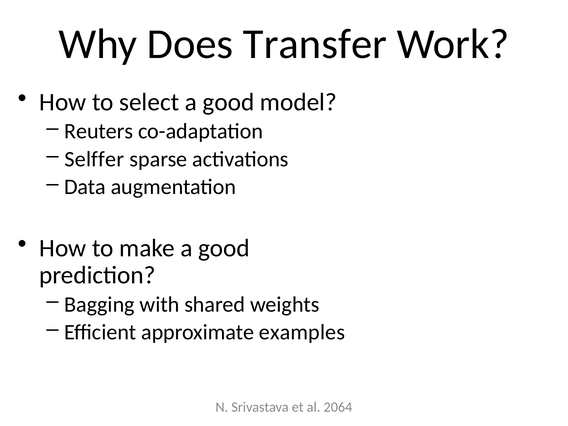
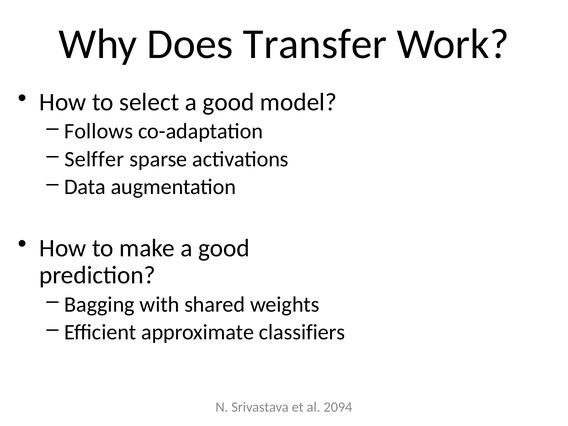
Reuters: Reuters -> Follows
examples: examples -> classifiers
2064: 2064 -> 2094
